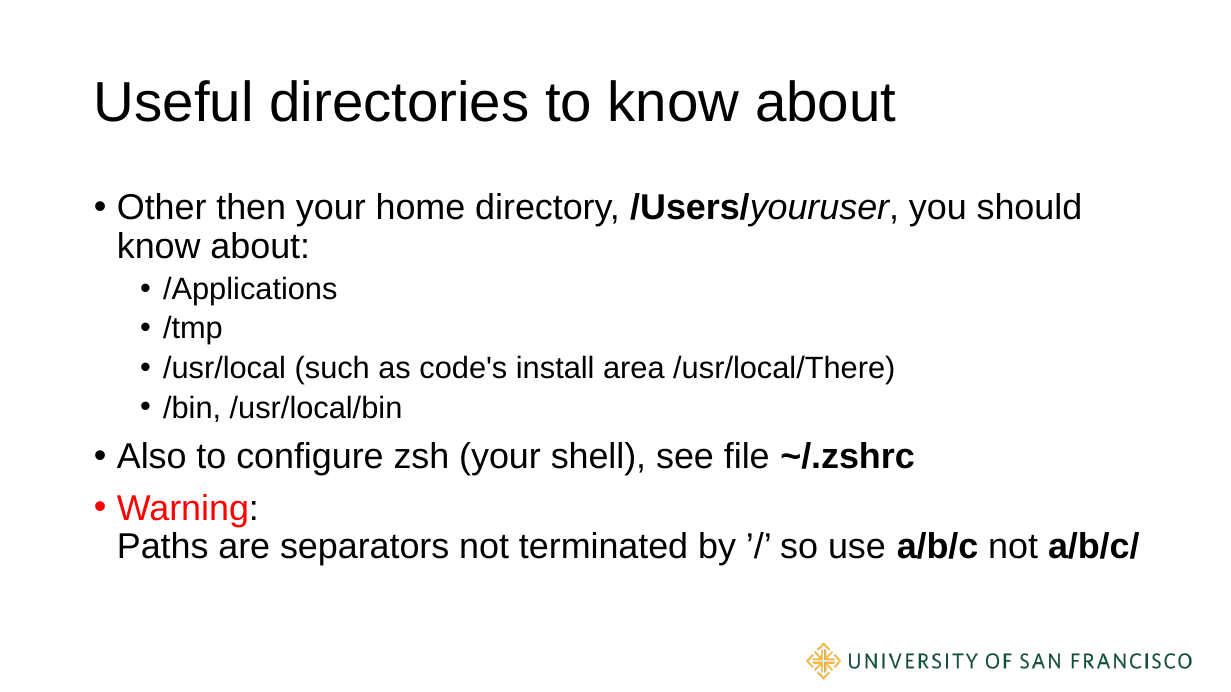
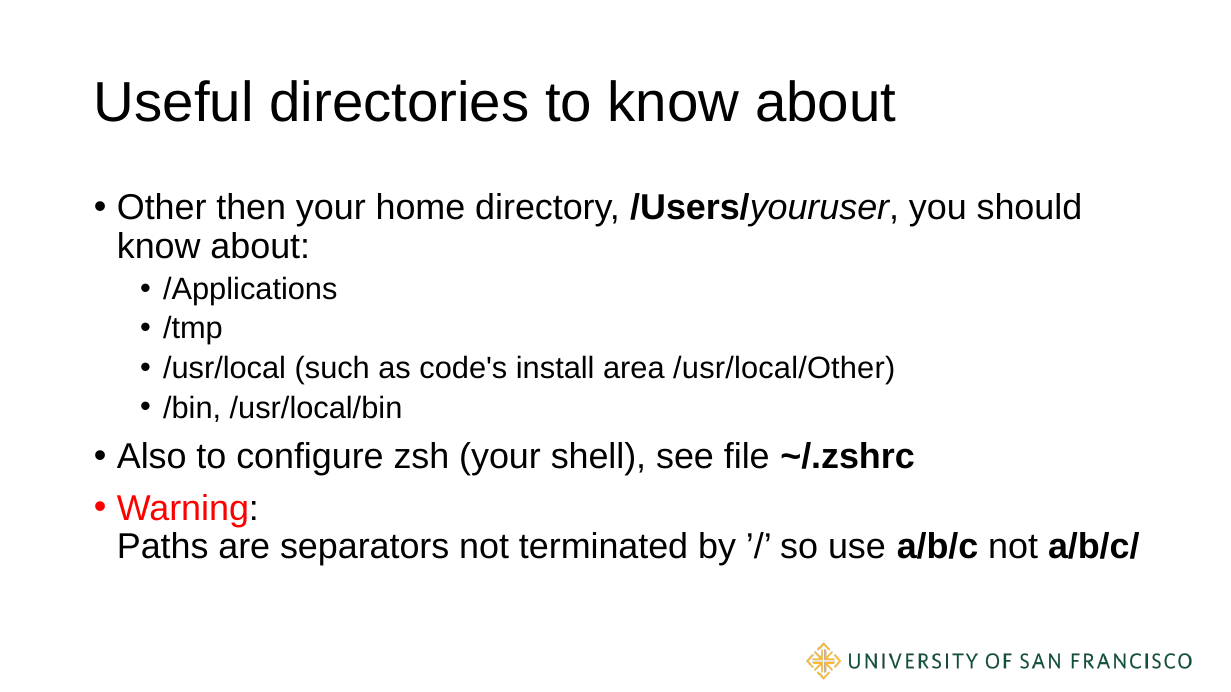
/usr/local/There: /usr/local/There -> /usr/local/Other
